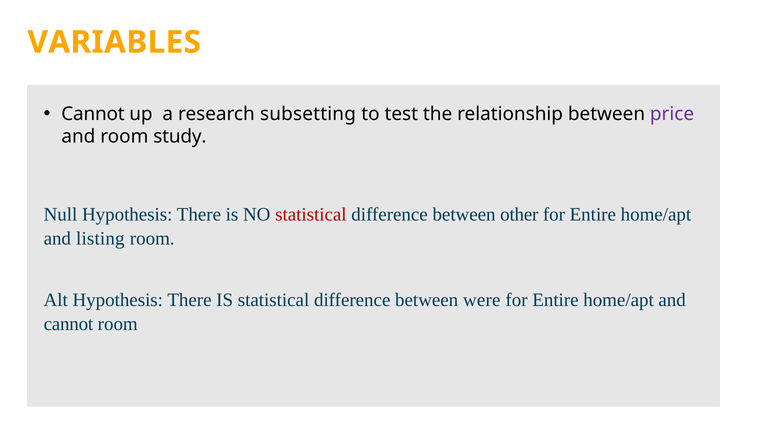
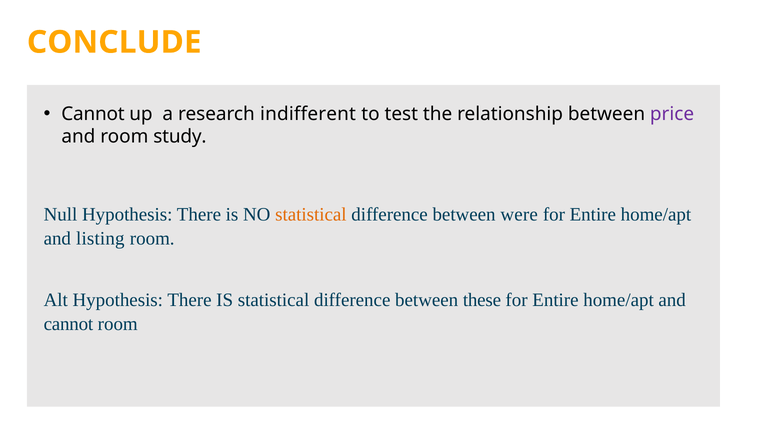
VARIABLES: VARIABLES -> CONCLUDE
subsetting: subsetting -> indifferent
statistical at (311, 214) colour: red -> orange
other: other -> were
were: were -> these
